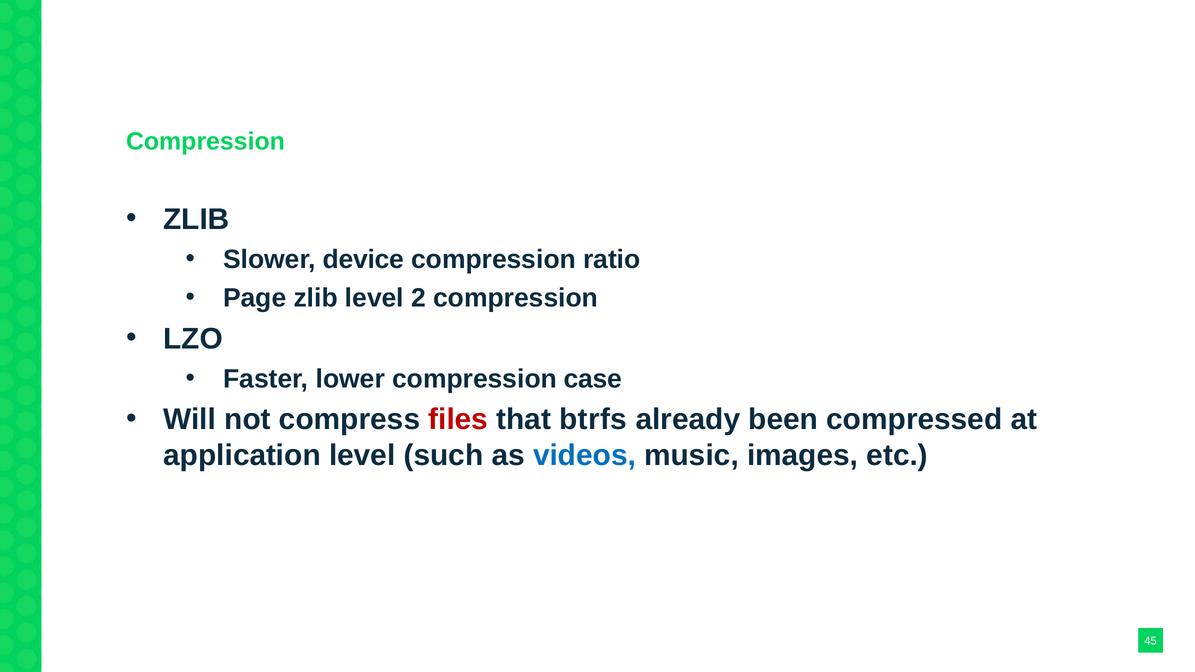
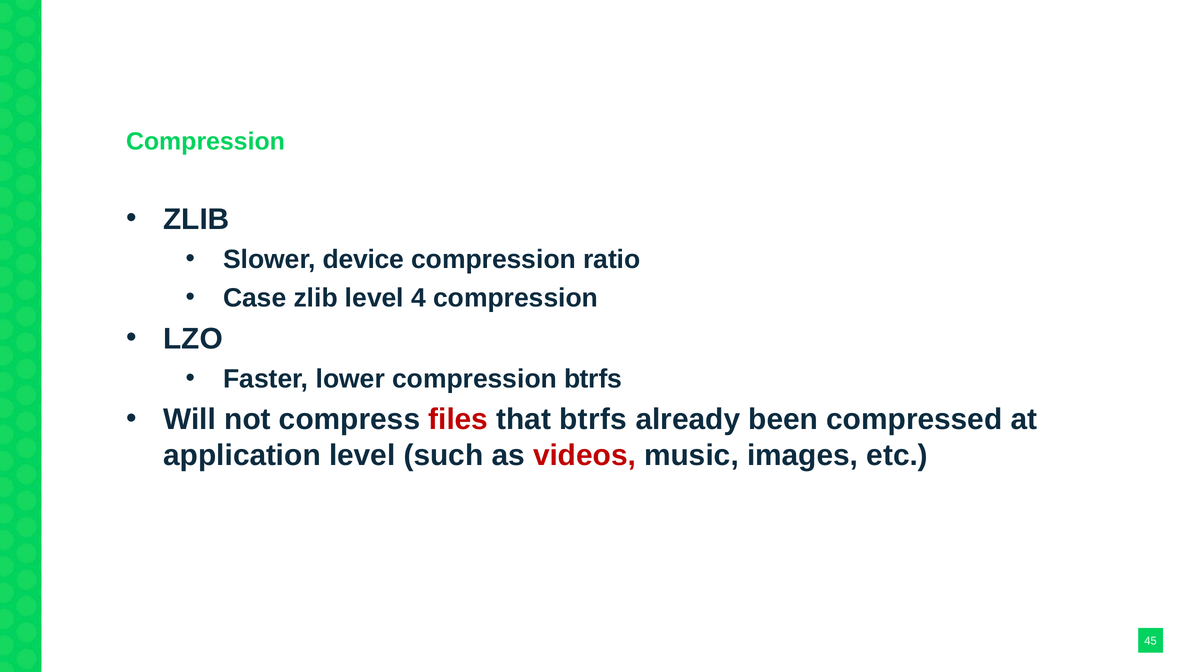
Page: Page -> Case
2: 2 -> 4
compression case: case -> btrfs
videos colour: blue -> red
